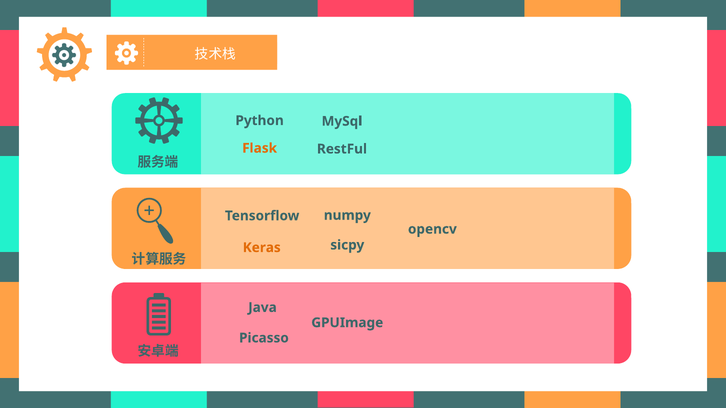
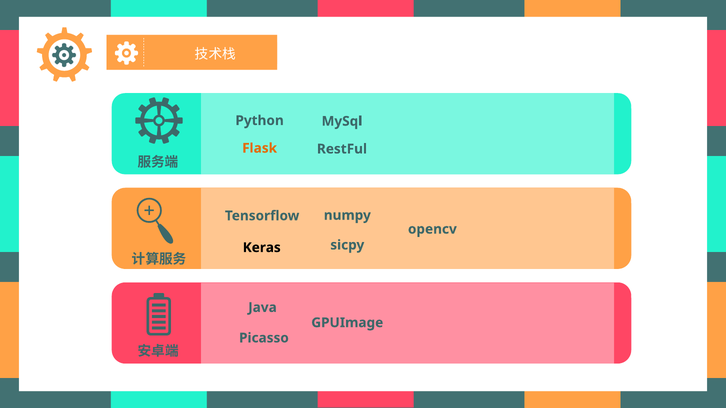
Keras colour: orange -> black
